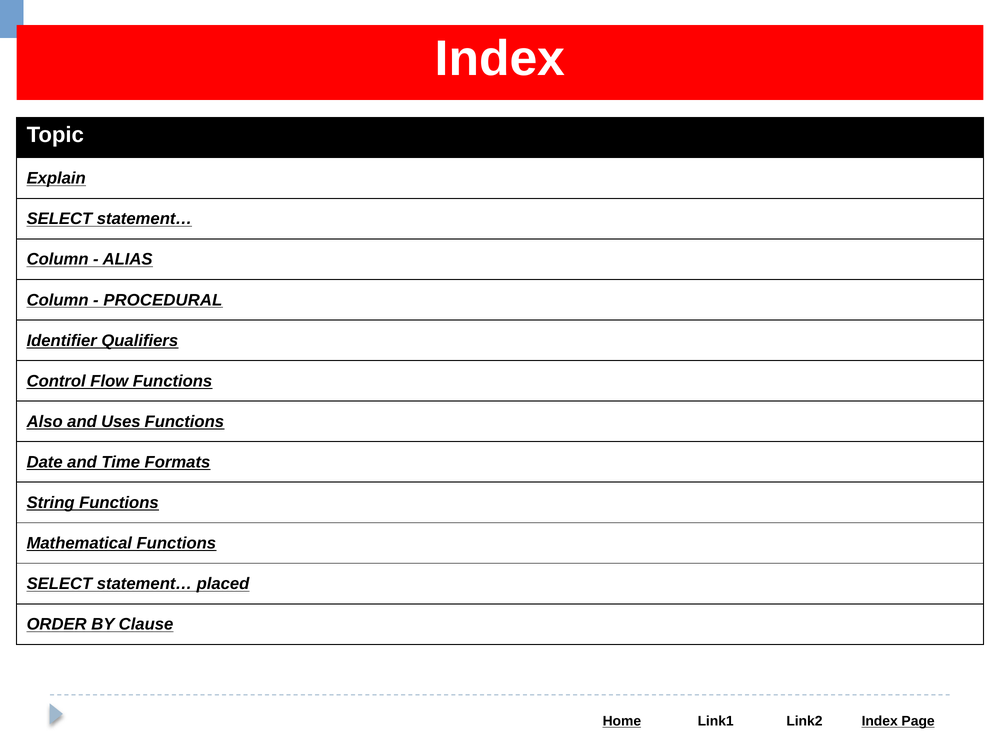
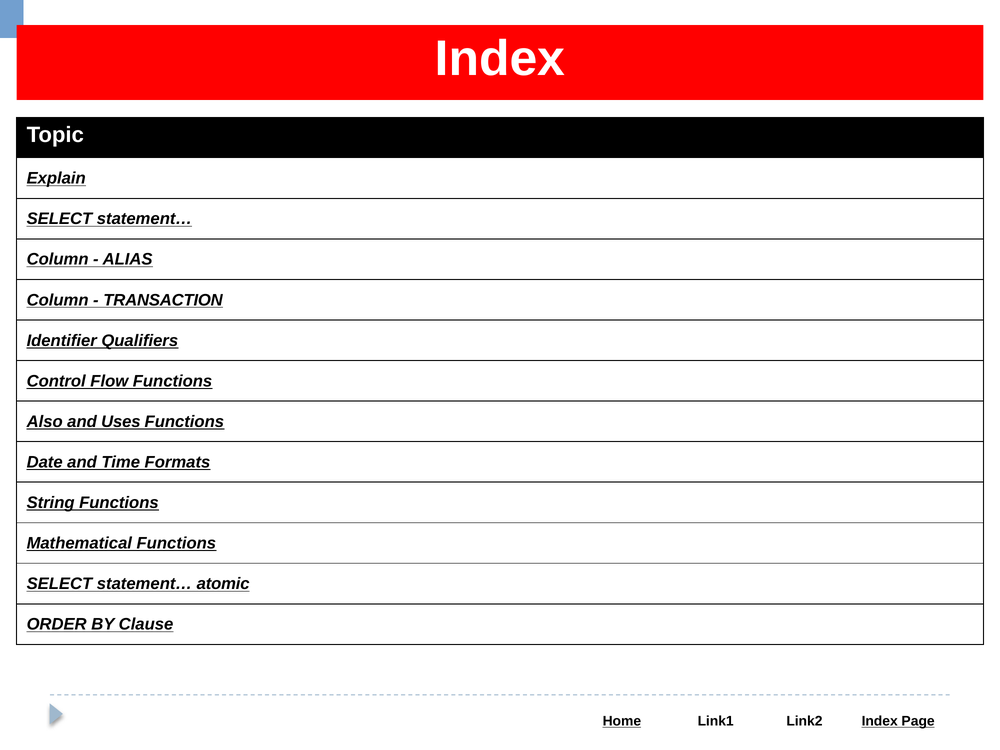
PROCEDURAL: PROCEDURAL -> TRANSACTION
placed: placed -> atomic
